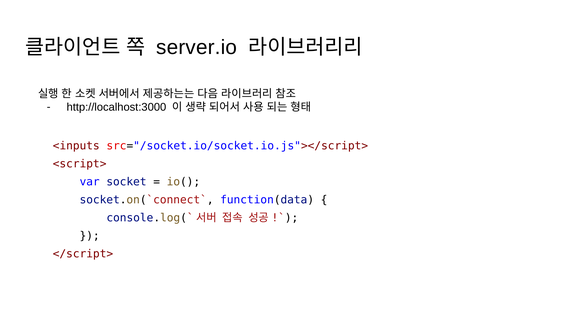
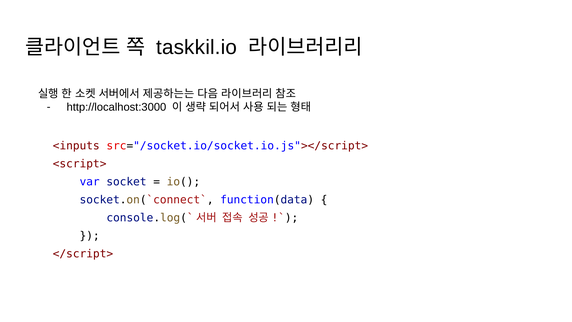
server.io: server.io -> taskkil.io
